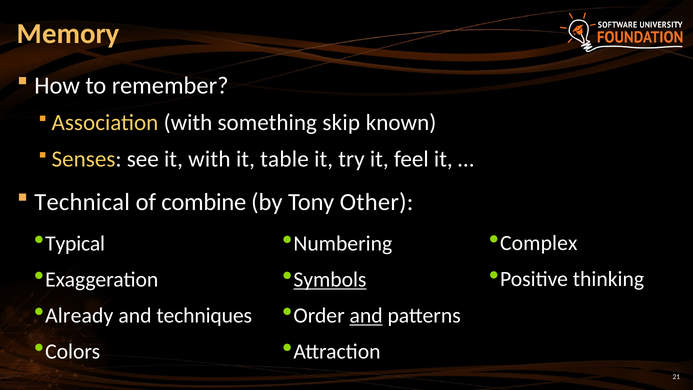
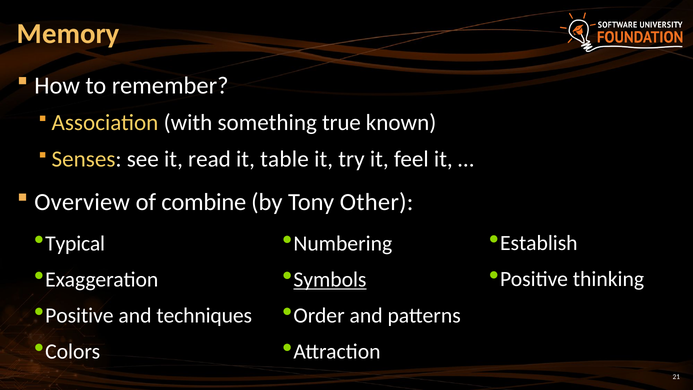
skip: skip -> true
it with: with -> read
Technical: Technical -> Overview
Complex: Complex -> Establish
Already at (79, 316): Already -> Positive
and at (366, 316) underline: present -> none
